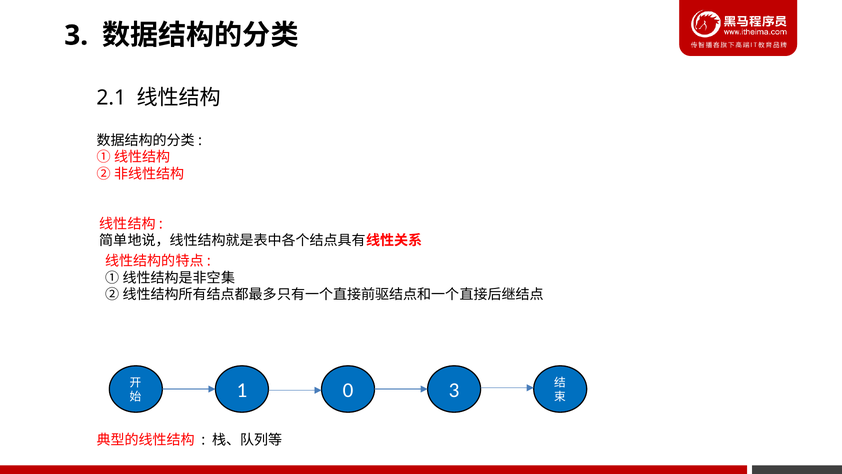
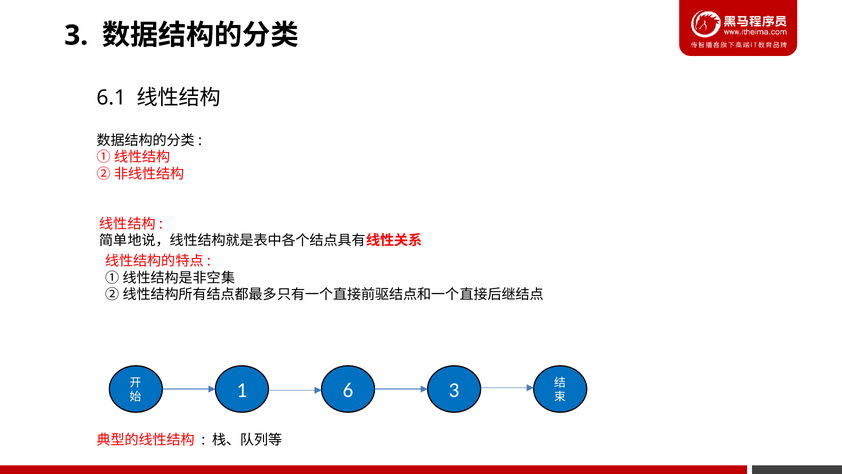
2.1: 2.1 -> 6.1
0: 0 -> 6
